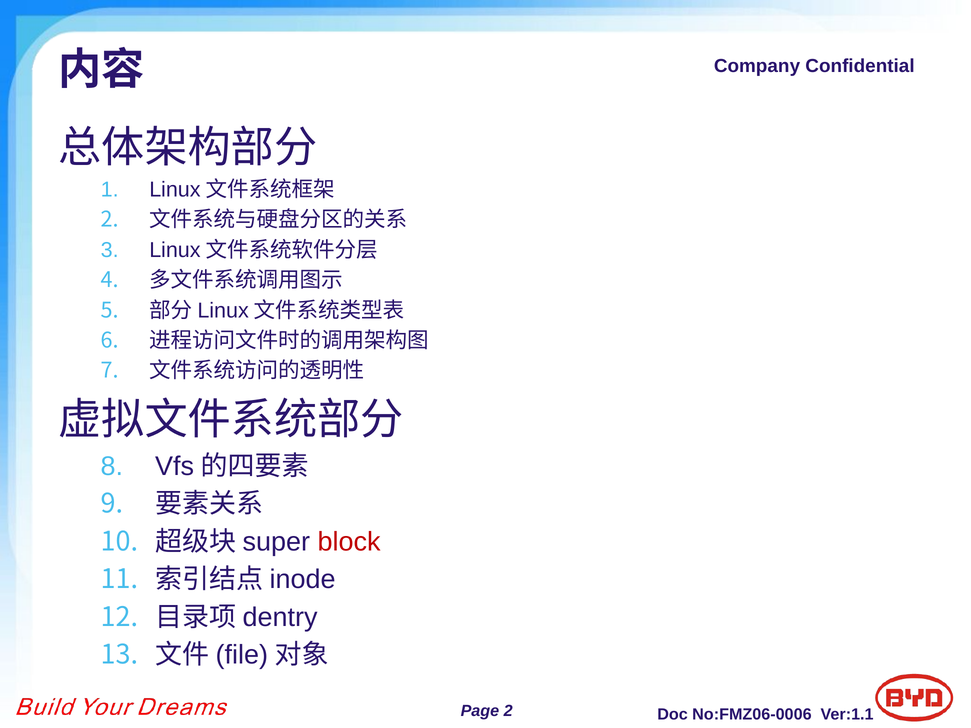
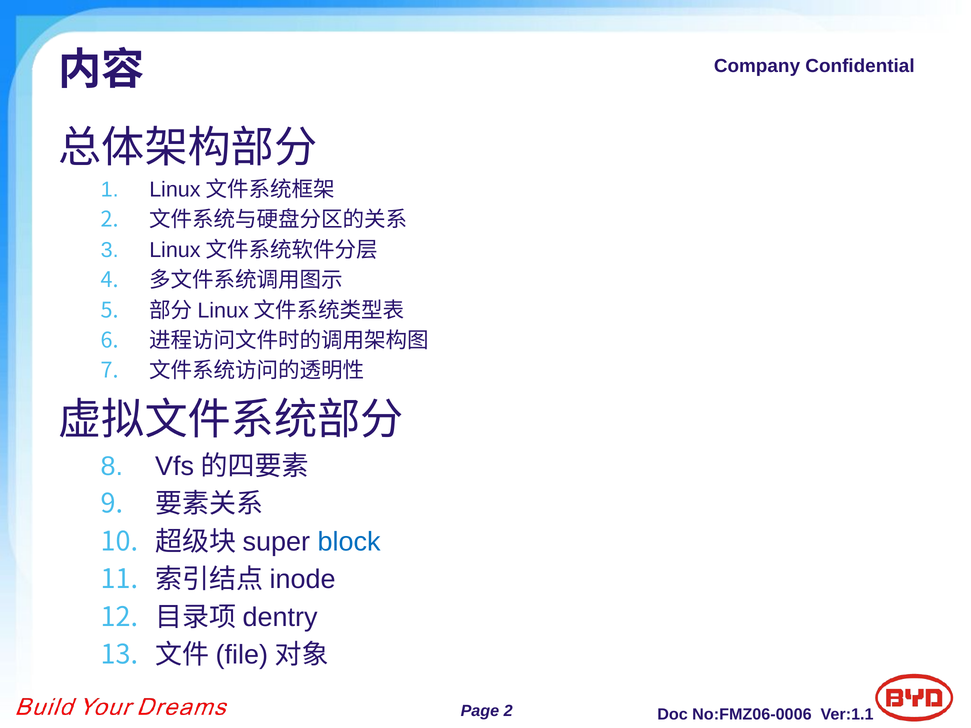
block colour: red -> blue
